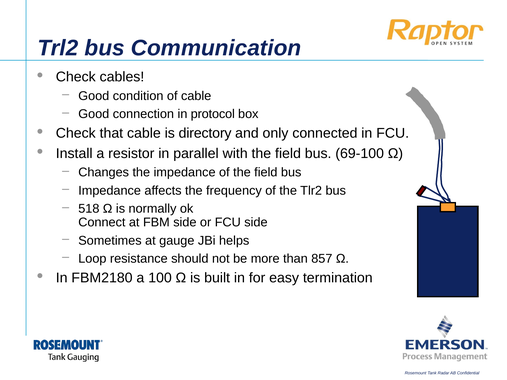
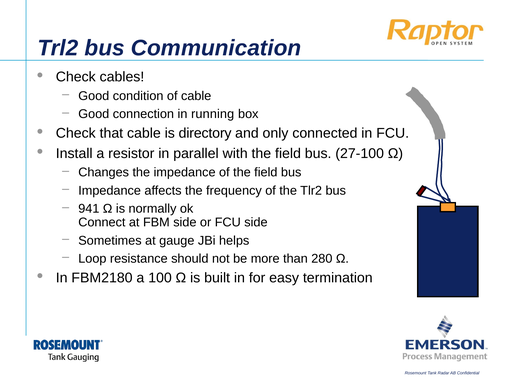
protocol: protocol -> running
69-100: 69-100 -> 27-100
518: 518 -> 941
857: 857 -> 280
